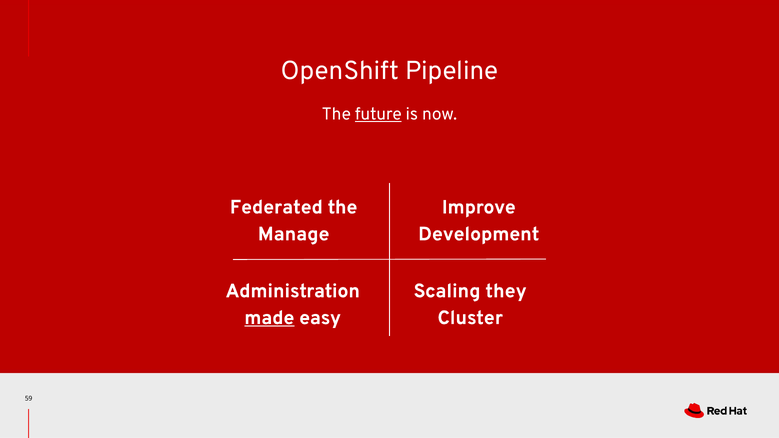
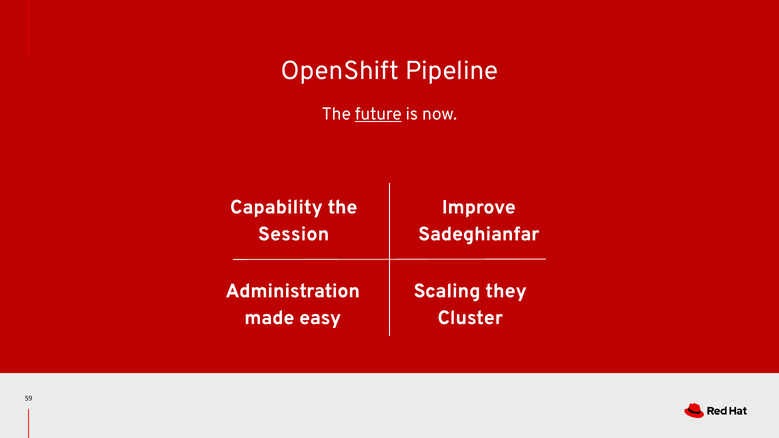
Federated: Federated -> Capability
Manage: Manage -> Session
Development: Development -> Sadeghianfar
made underline: present -> none
